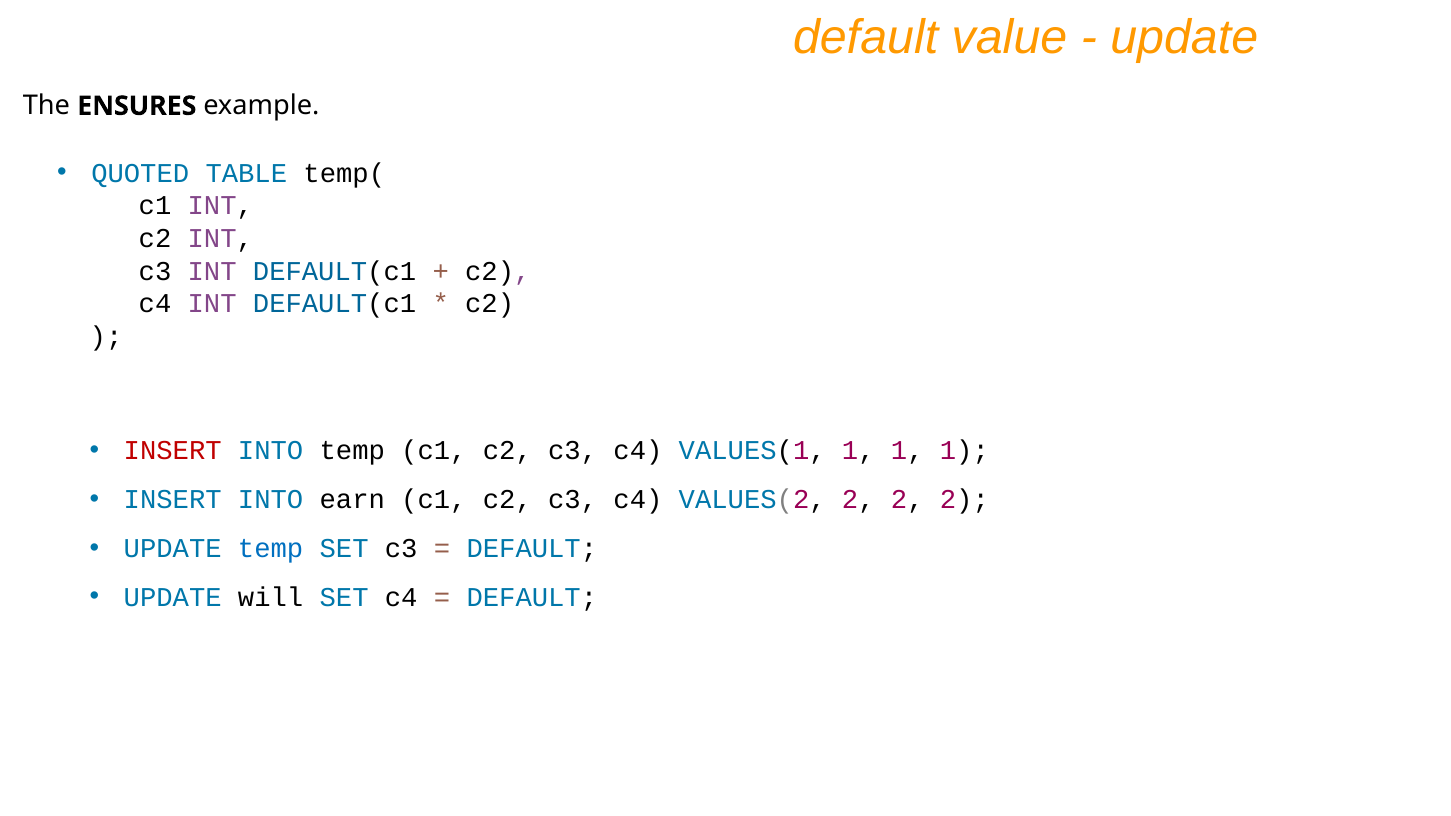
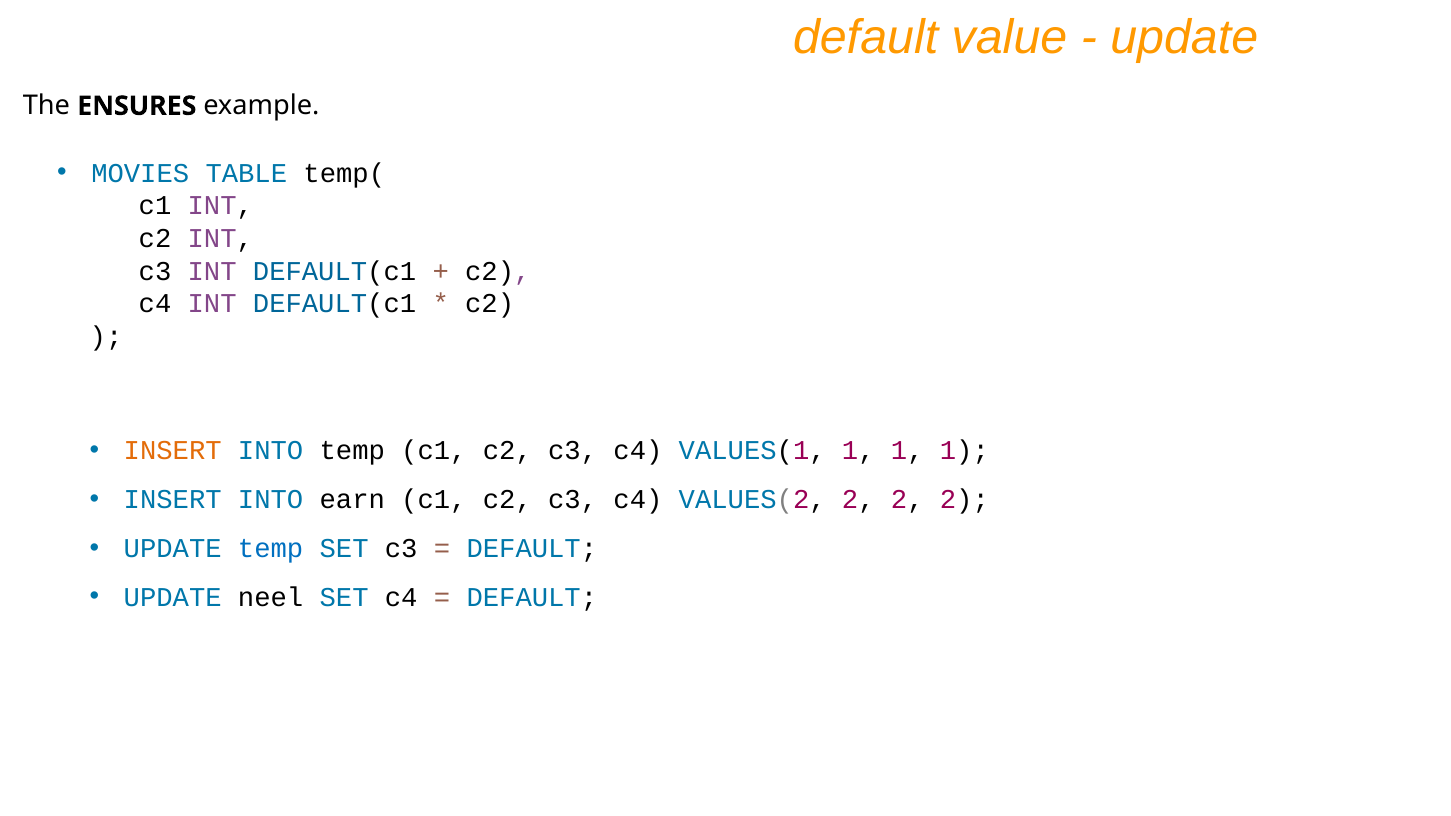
QUOTED: QUOTED -> MOVIES
INSERT at (173, 451) colour: red -> orange
will: will -> neel
